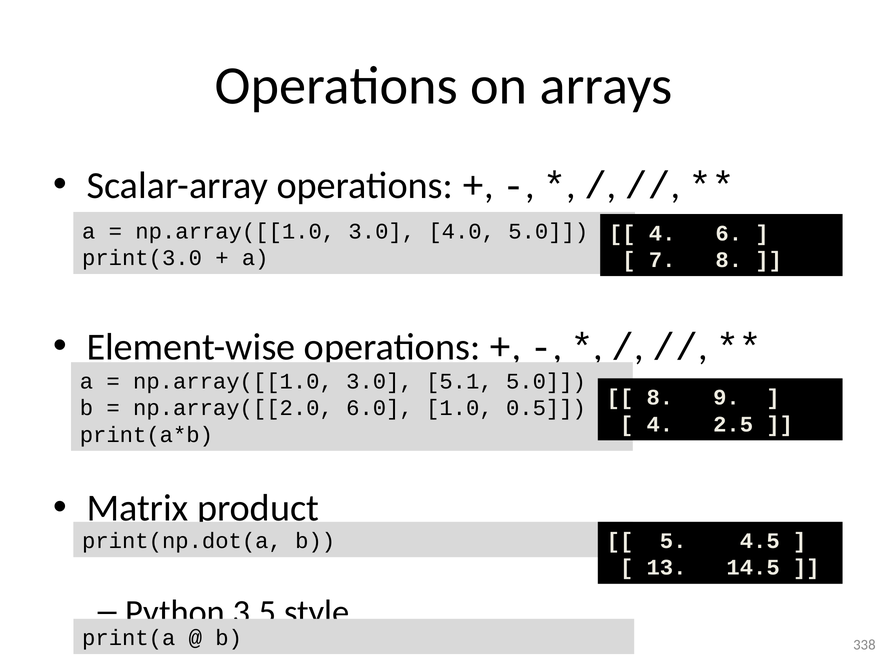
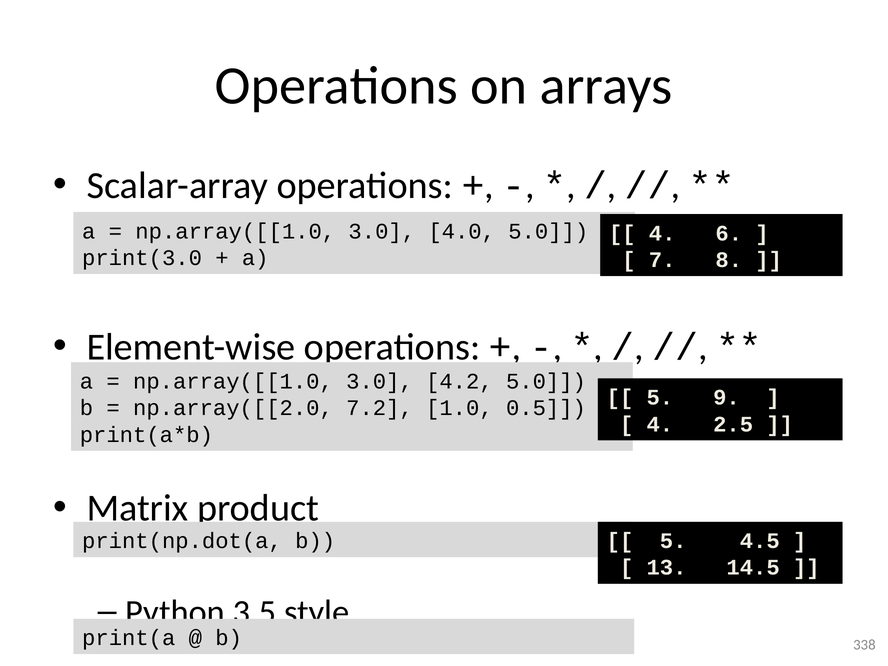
5.1: 5.1 -> 4.2
8 at (660, 398): 8 -> 5
6.0: 6.0 -> 7.2
